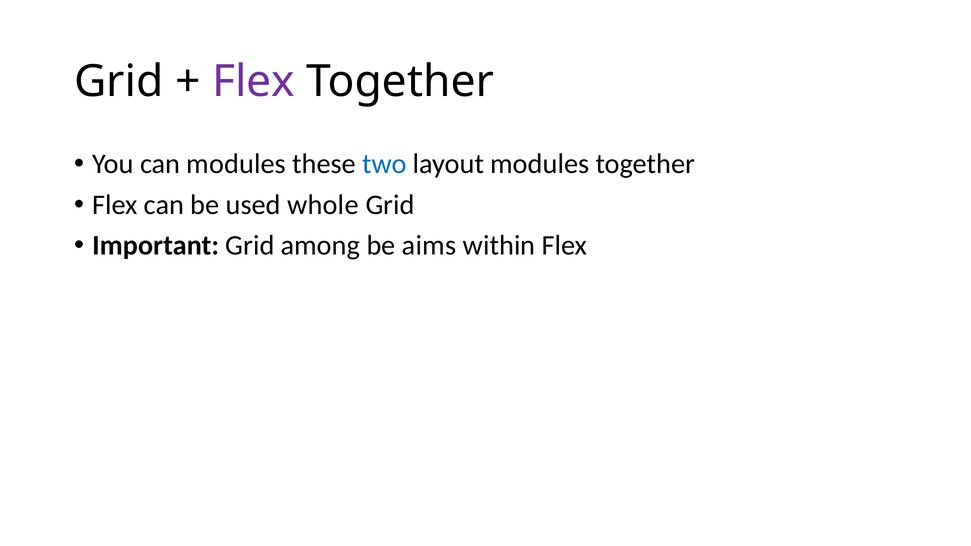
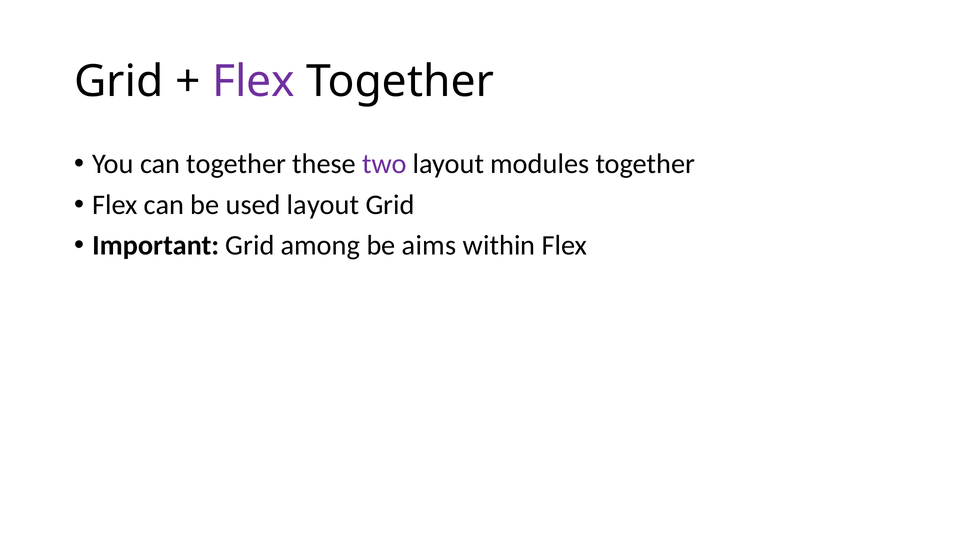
can modules: modules -> together
two colour: blue -> purple
used whole: whole -> layout
